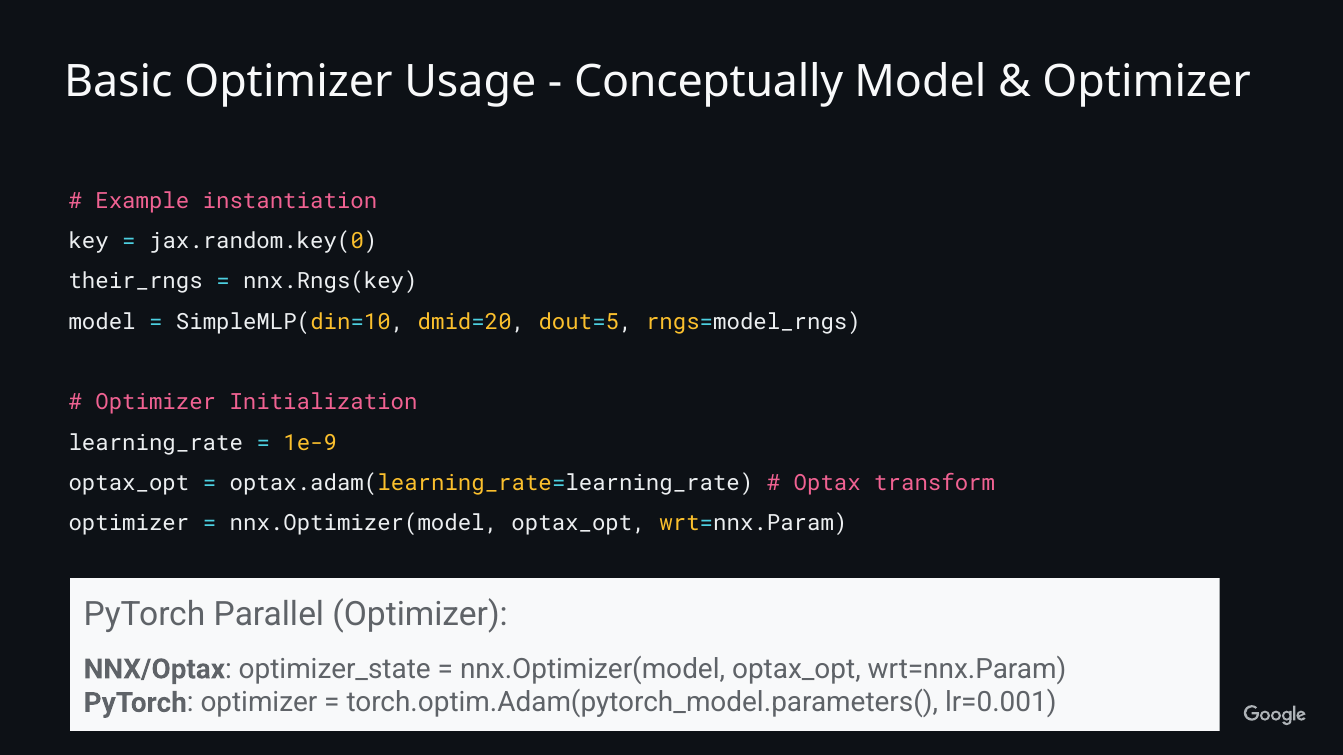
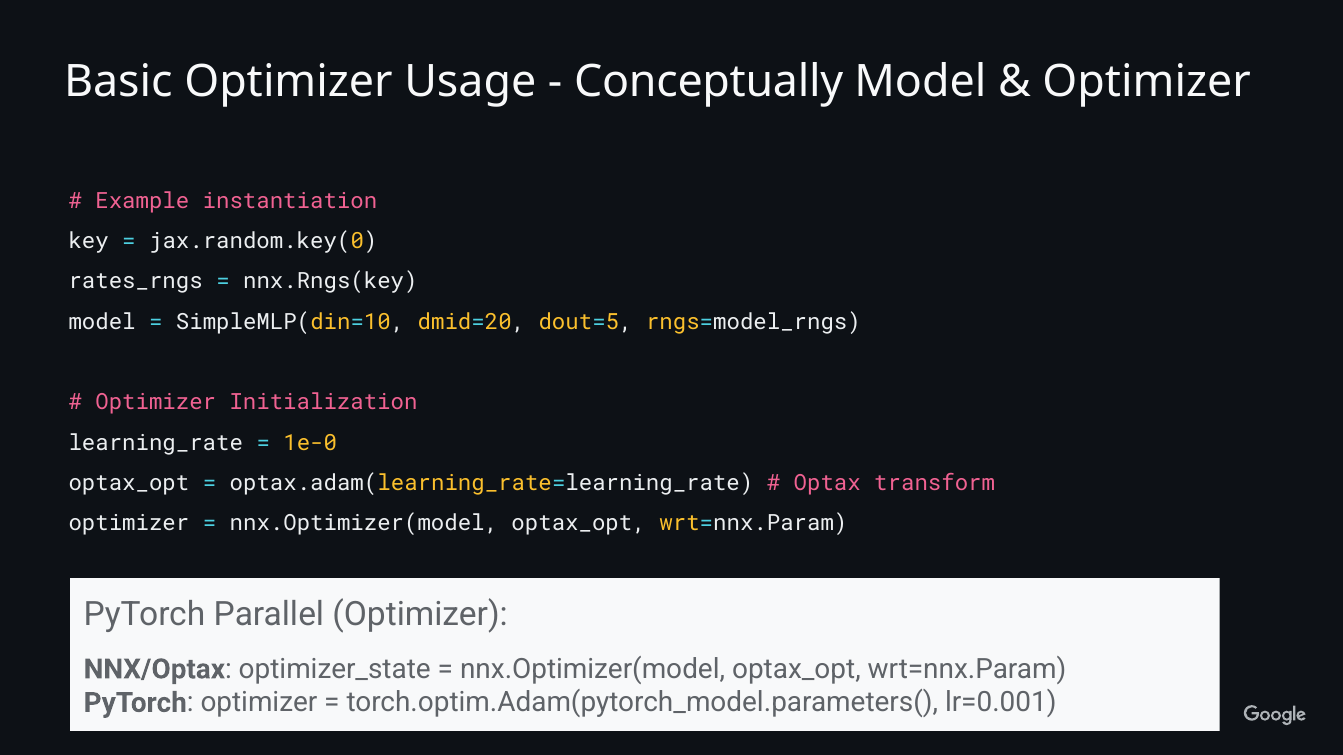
their_rngs: their_rngs -> rates_rngs
1e-9: 1e-9 -> 1e-0
